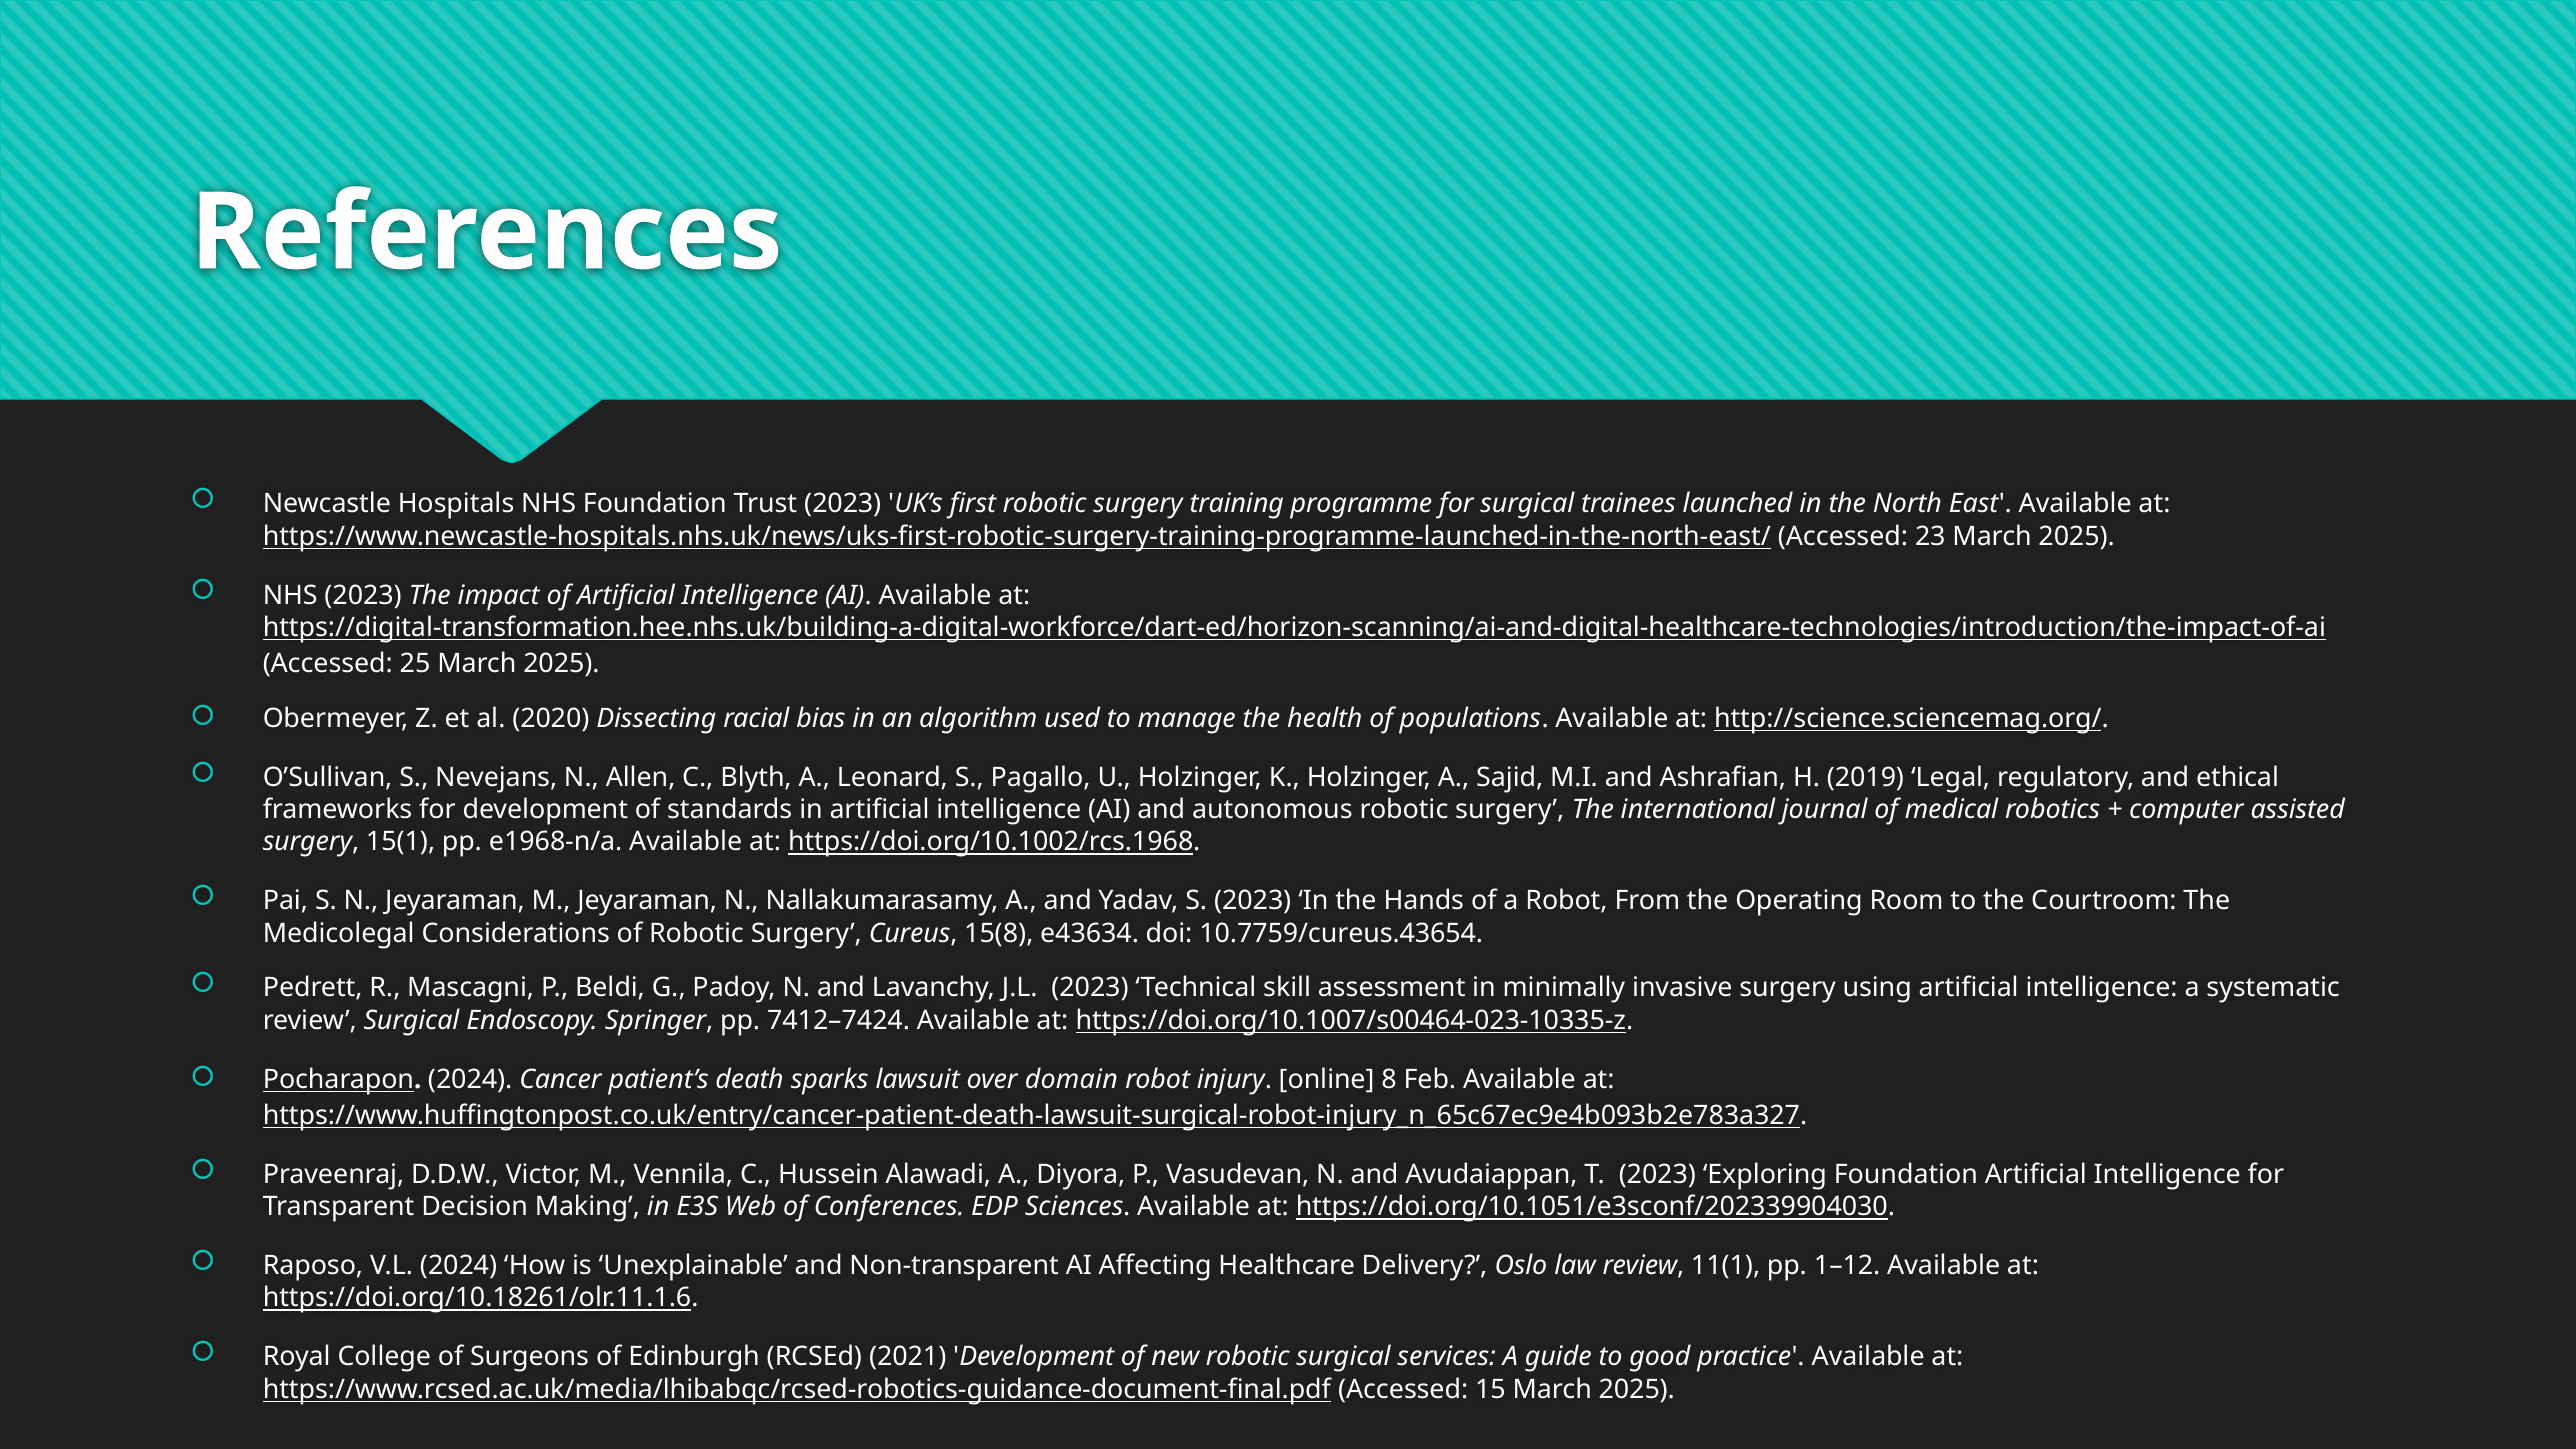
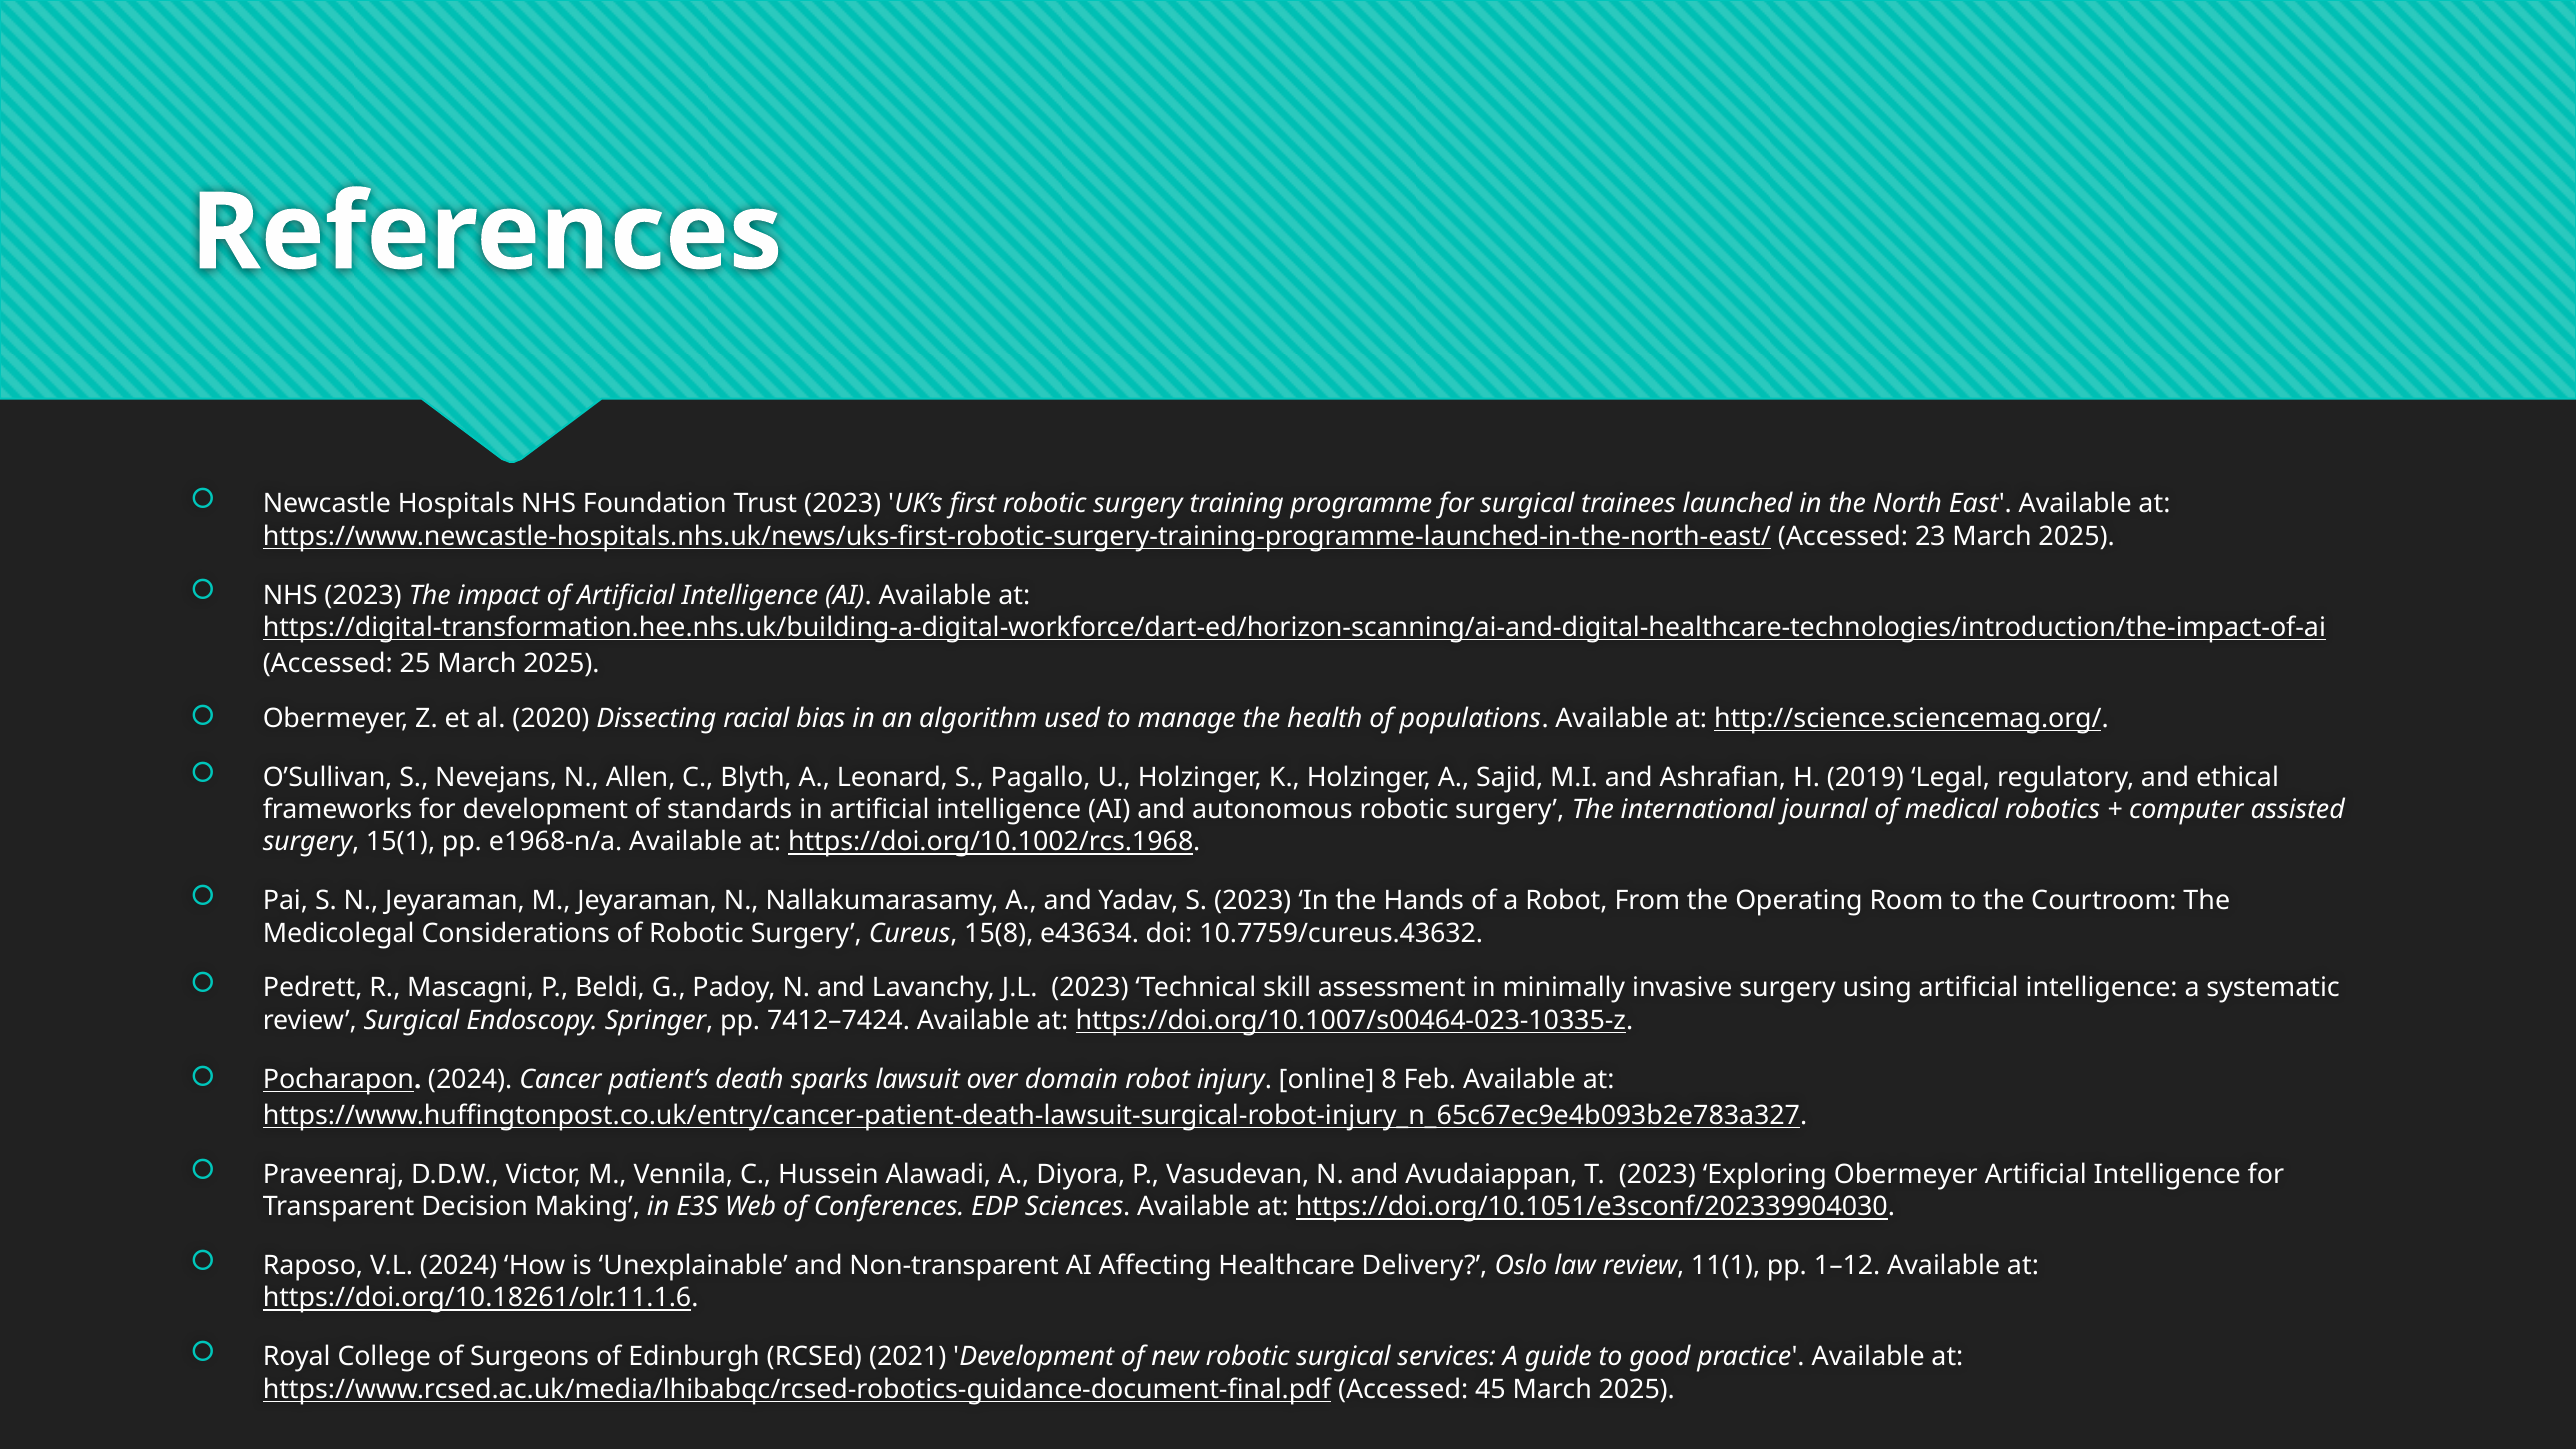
10.7759/cureus.43654: 10.7759/cureus.43654 -> 10.7759/cureus.43632
Exploring Foundation: Foundation -> Obermeyer
15: 15 -> 45
